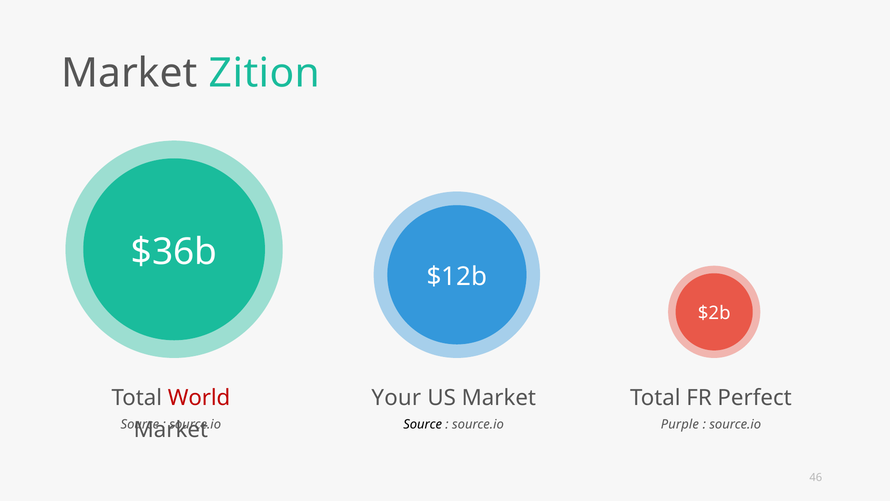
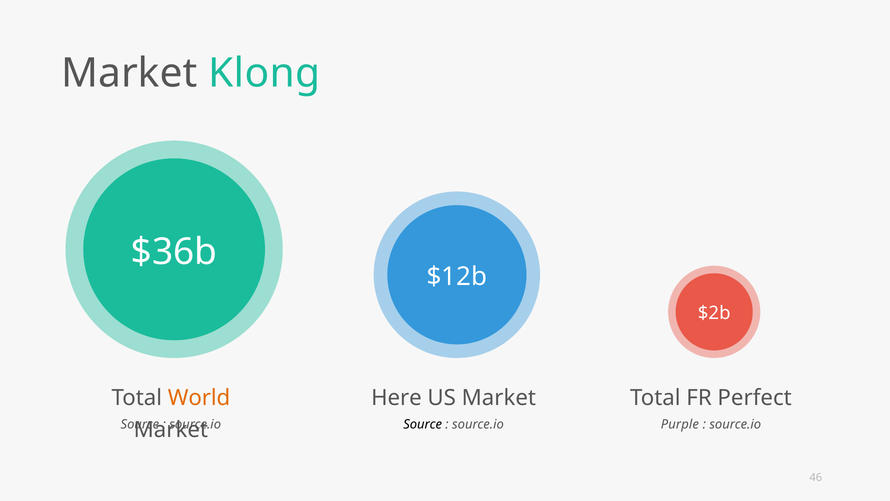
Zition: Zition -> Klong
World colour: red -> orange
Your: Your -> Here
